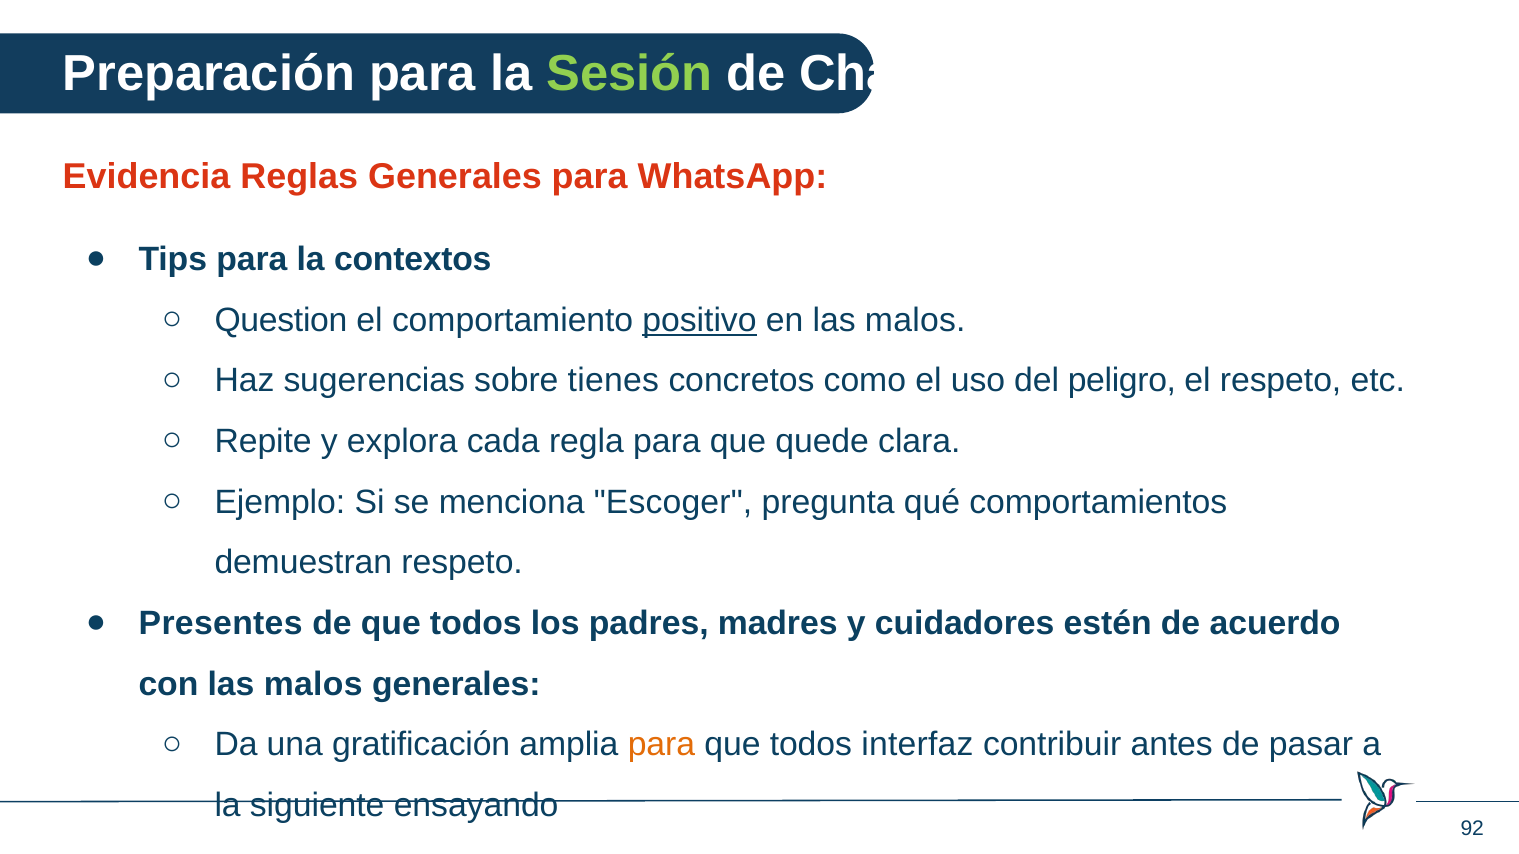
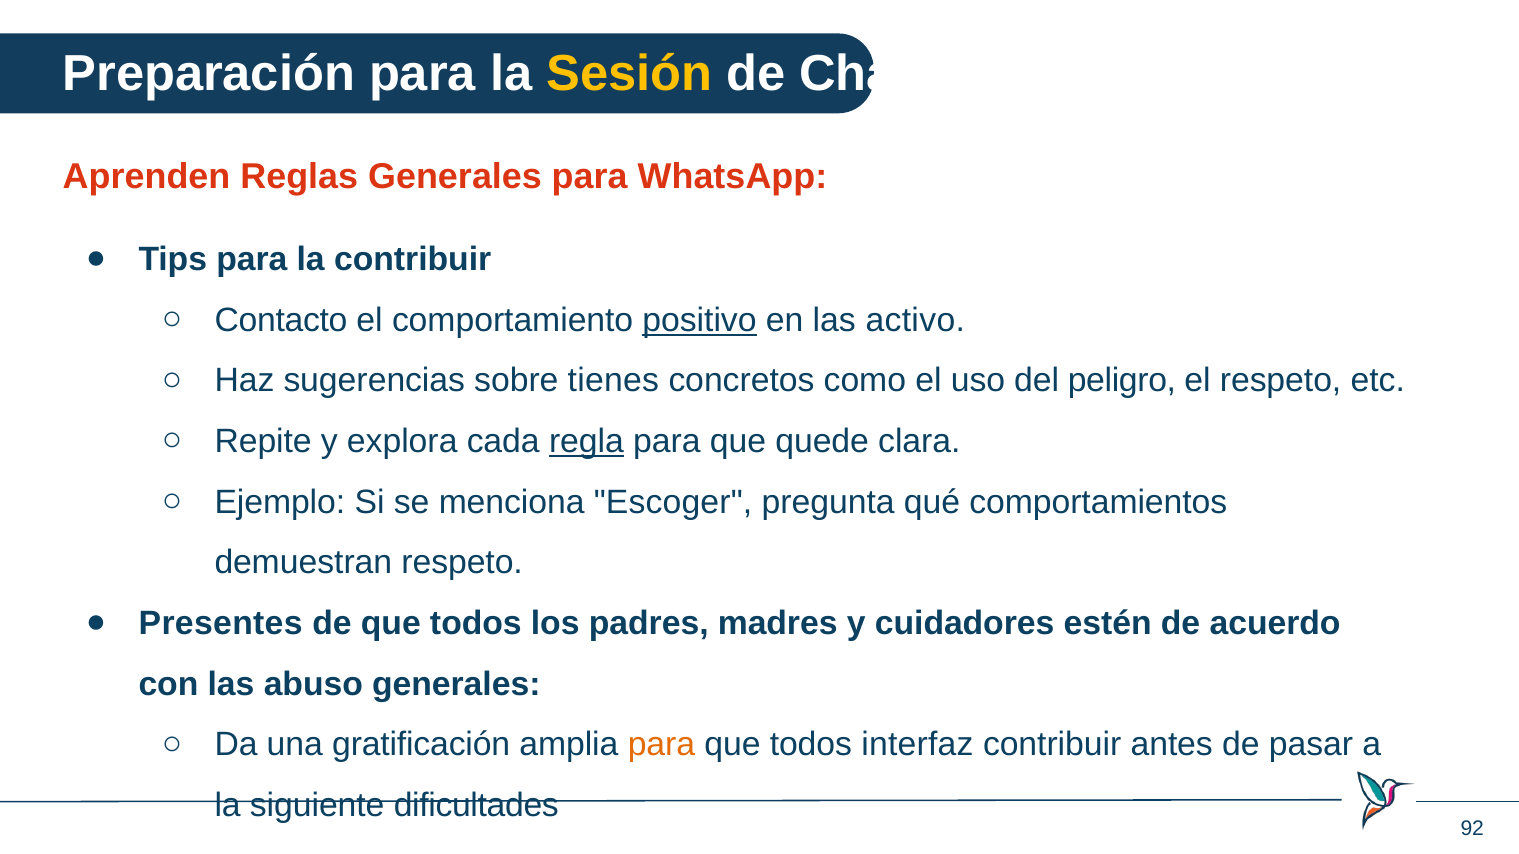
Sesión colour: light green -> yellow
Evidencia: Evidencia -> Aprenden
la contextos: contextos -> contribuir
Question: Question -> Contacto
en las malos: malos -> activo
regla underline: none -> present
con las malos: malos -> abuso
ensayando: ensayando -> dificultades
